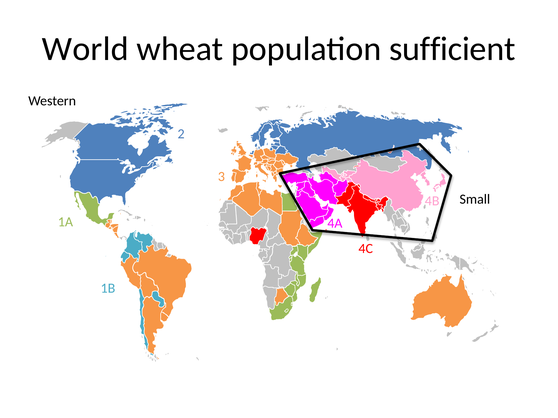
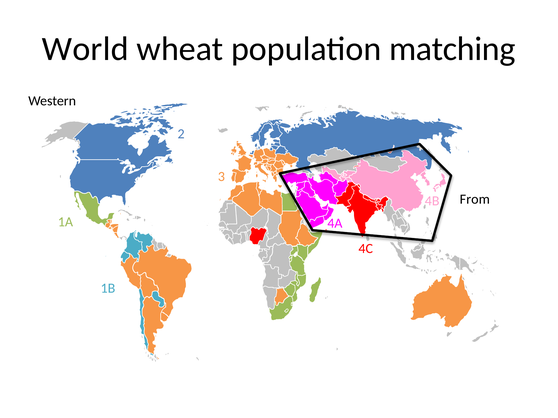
sufficient: sufficient -> matching
Small: Small -> From
